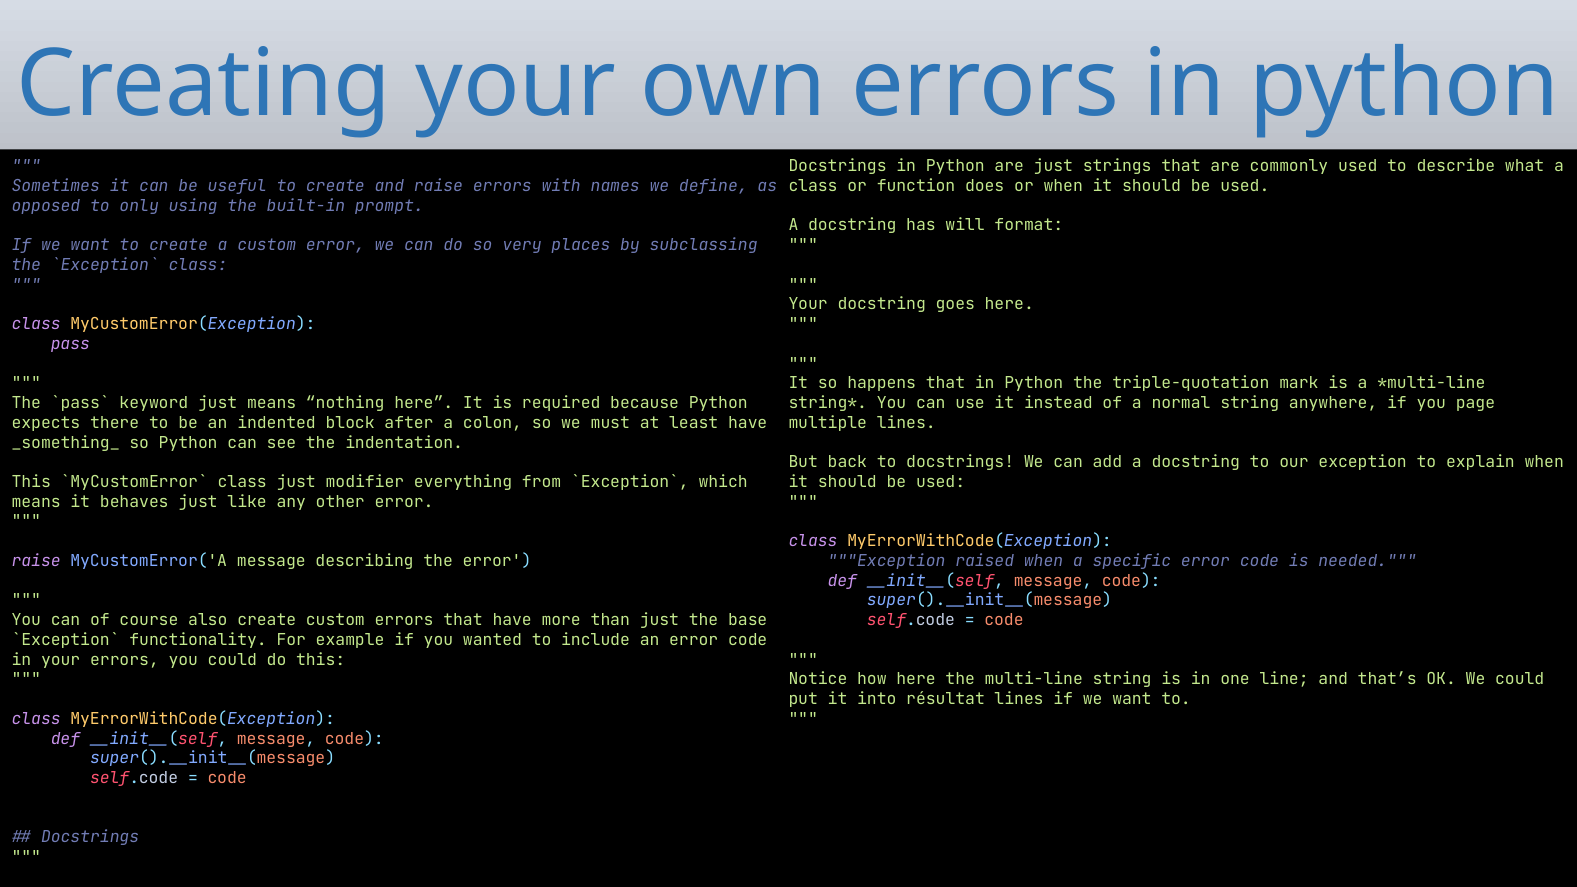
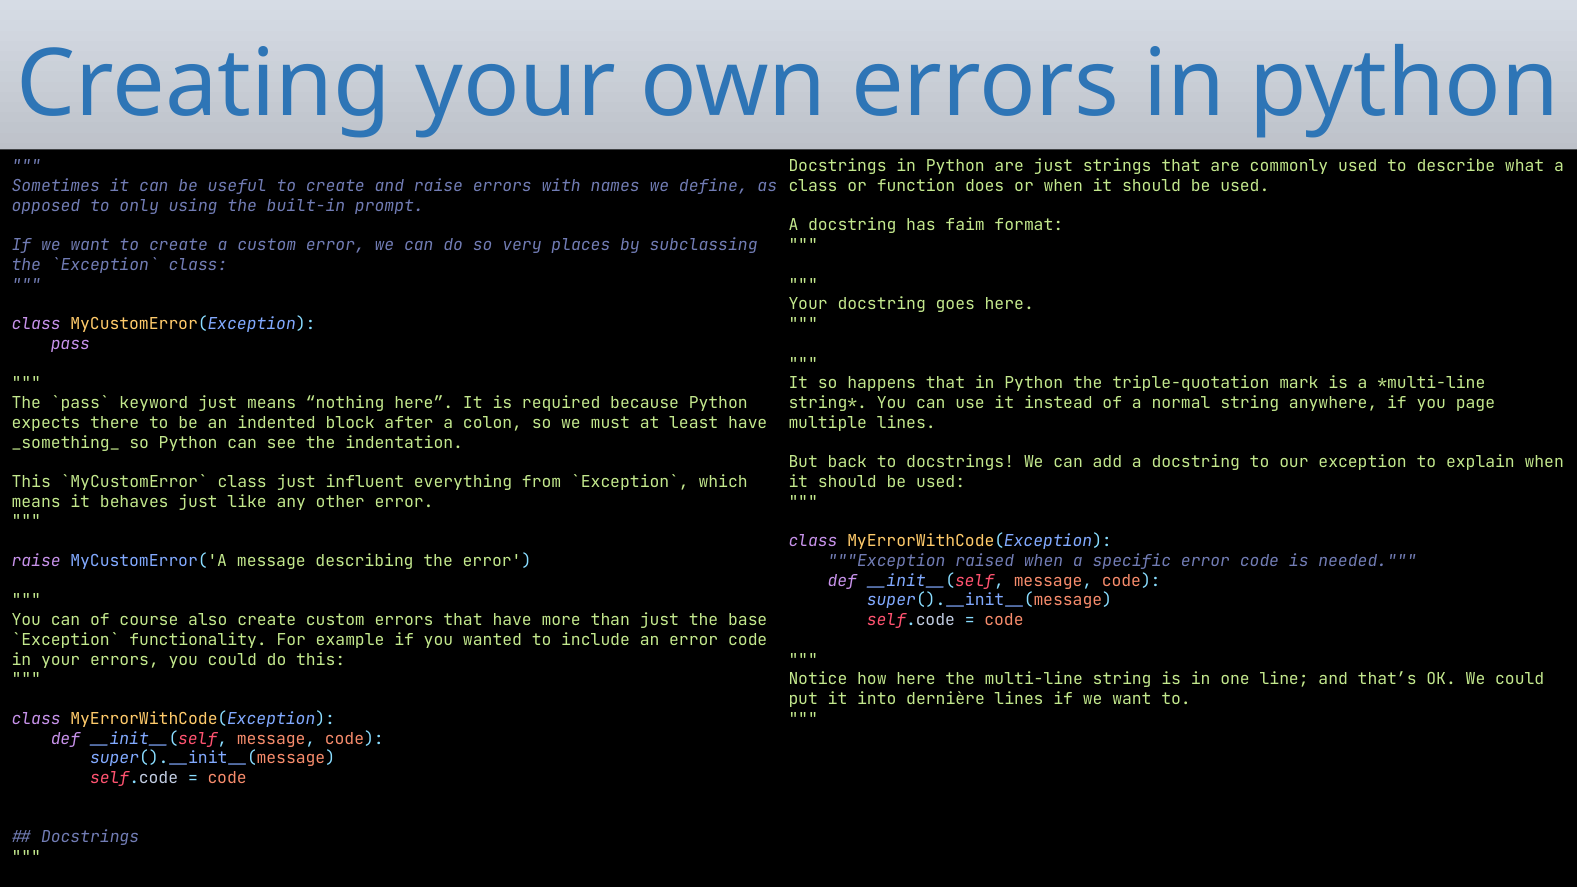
will: will -> faim
modifier: modifier -> influent
résultat: résultat -> dernière
